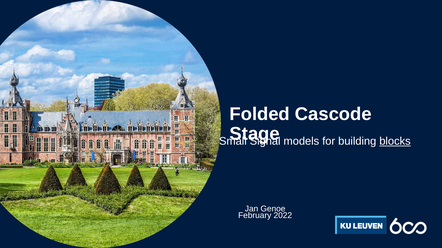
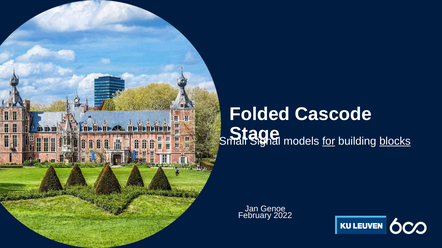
for underline: none -> present
